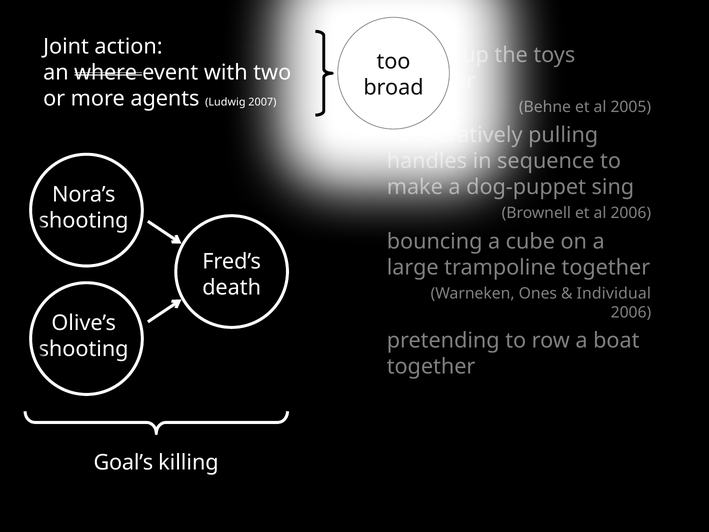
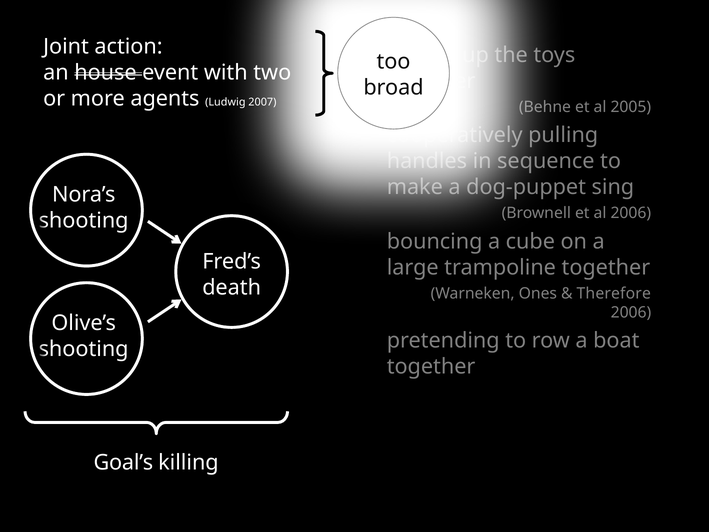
where: where -> house
Individual: Individual -> Therefore
